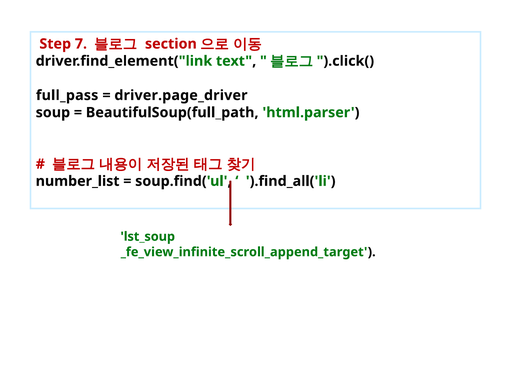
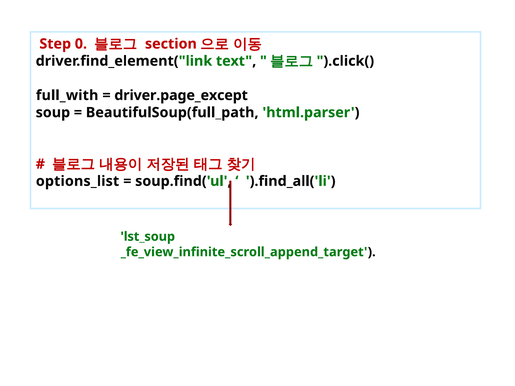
7: 7 -> 0
full_pass: full_pass -> full_with
driver.page_driver: driver.page_driver -> driver.page_except
number_list: number_list -> options_list
